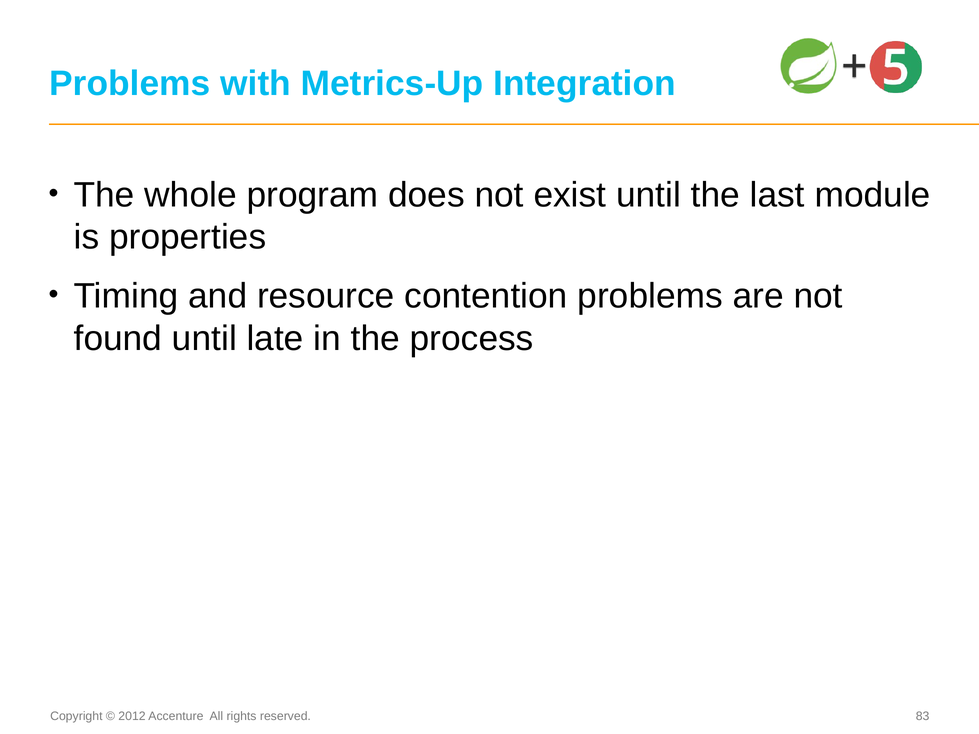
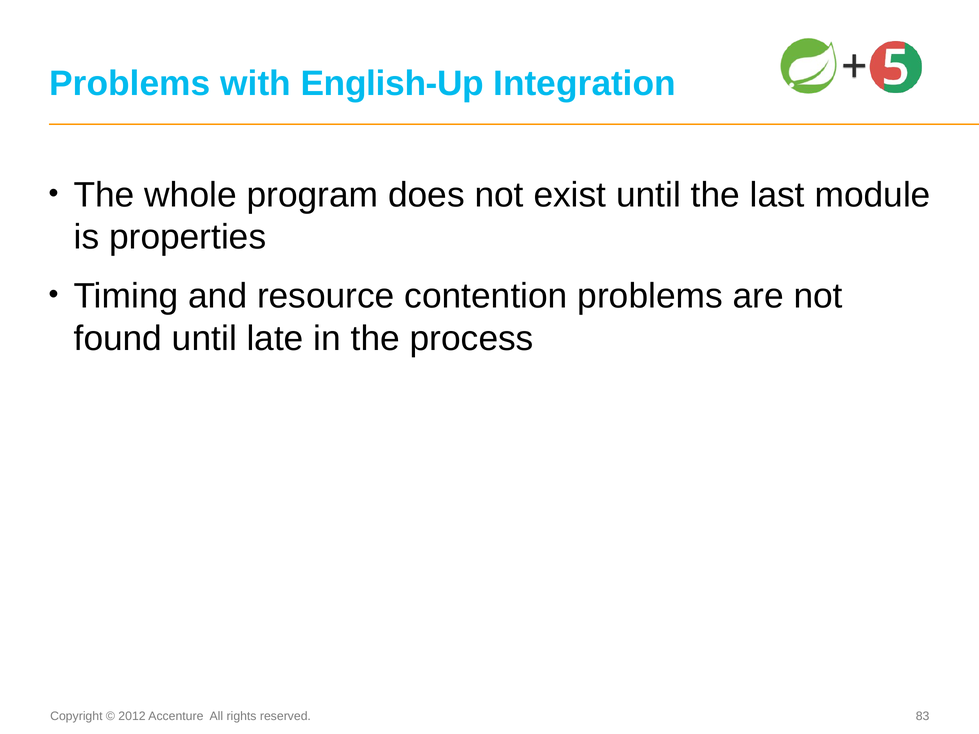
Metrics-Up: Metrics-Up -> English-Up
